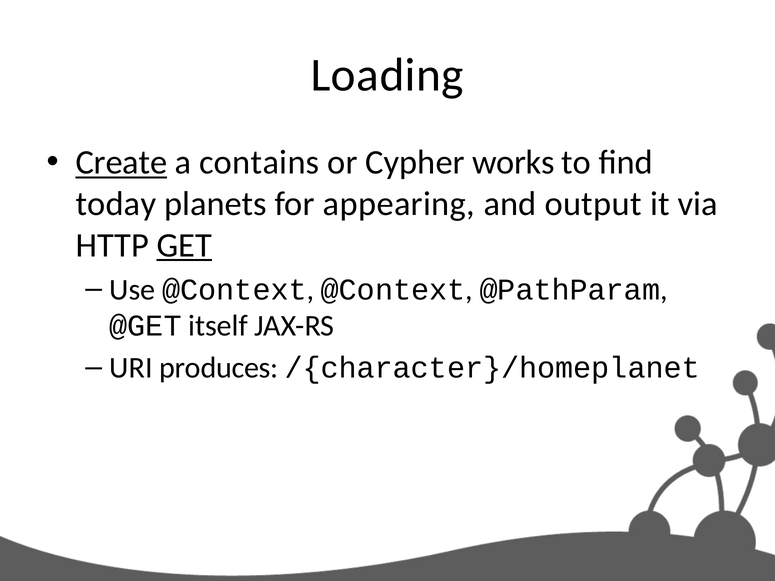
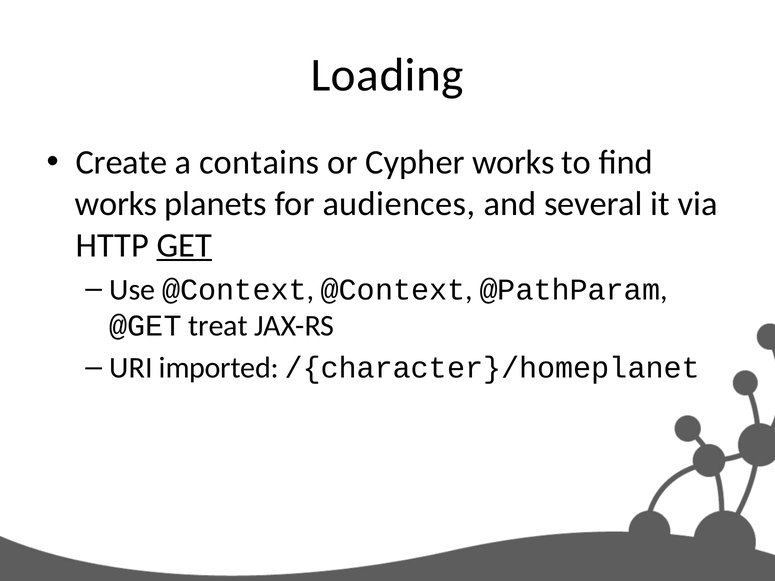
Create underline: present -> none
today at (116, 204): today -> works
appearing: appearing -> audiences
output: output -> several
itself: itself -> treat
produces: produces -> imported
